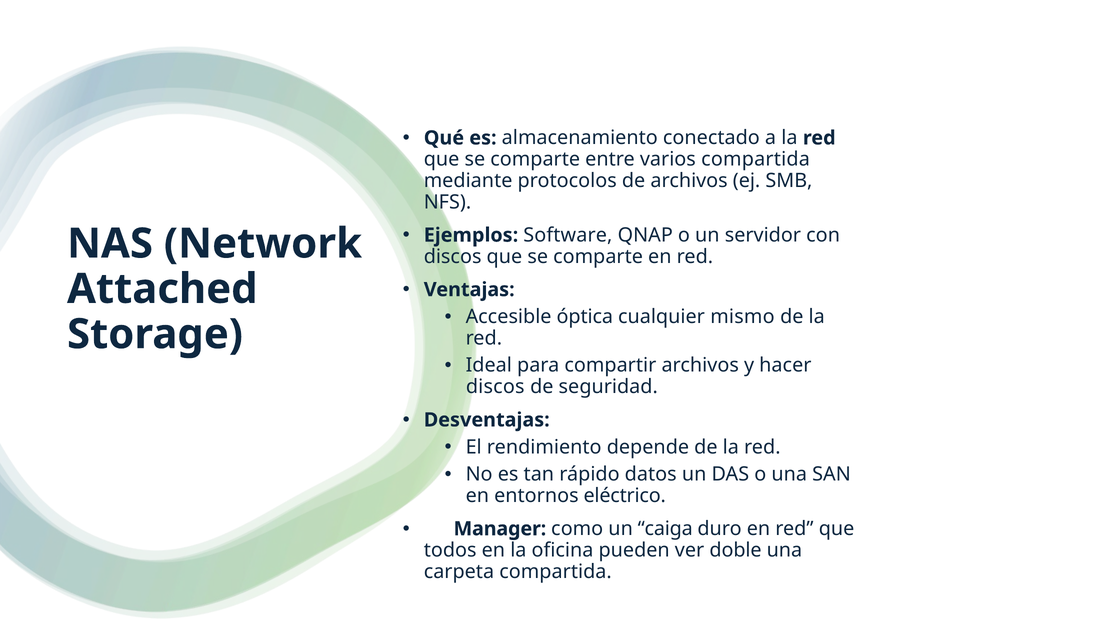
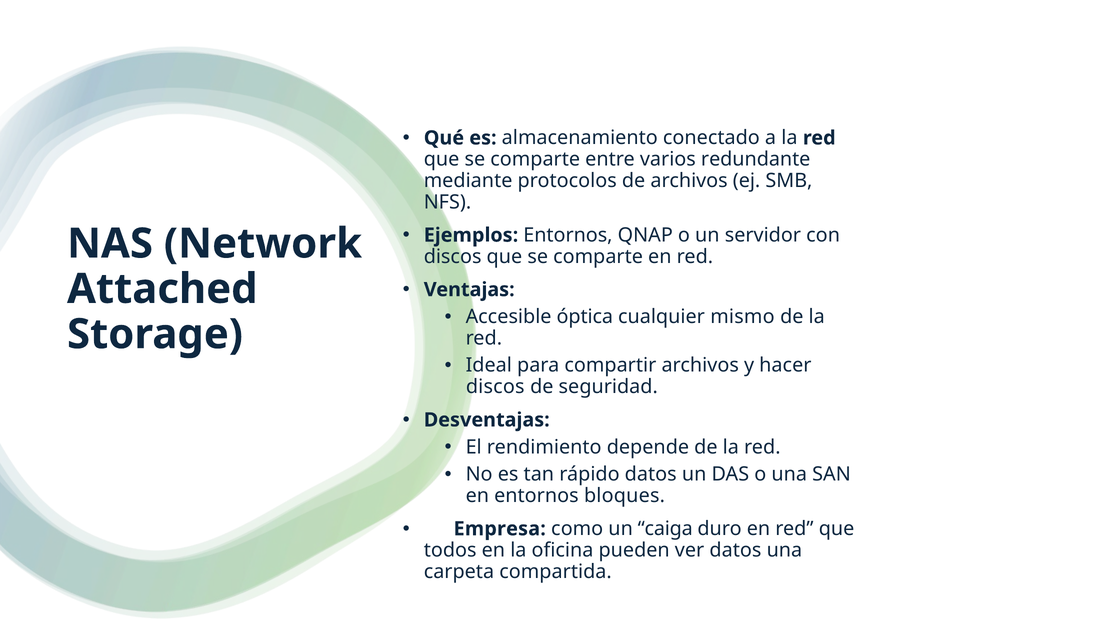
varios compartida: compartida -> redundante
Ejemplos Software: Software -> Entornos
eléctrico: eléctrico -> bloques
Manager: Manager -> Empresa
ver doble: doble -> datos
